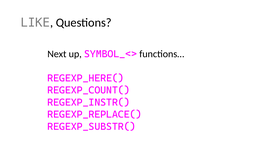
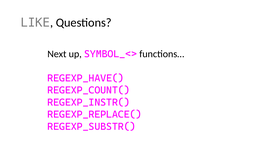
REGEXP_HERE(: REGEXP_HERE( -> REGEXP_HAVE(
